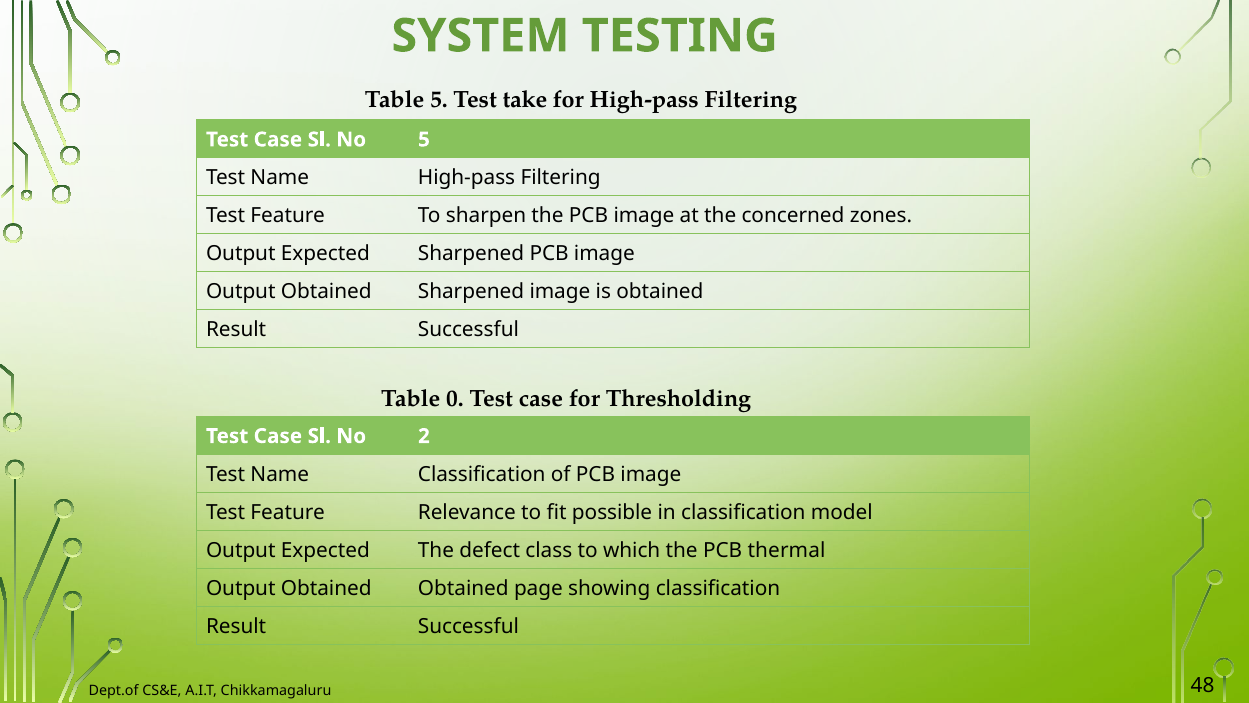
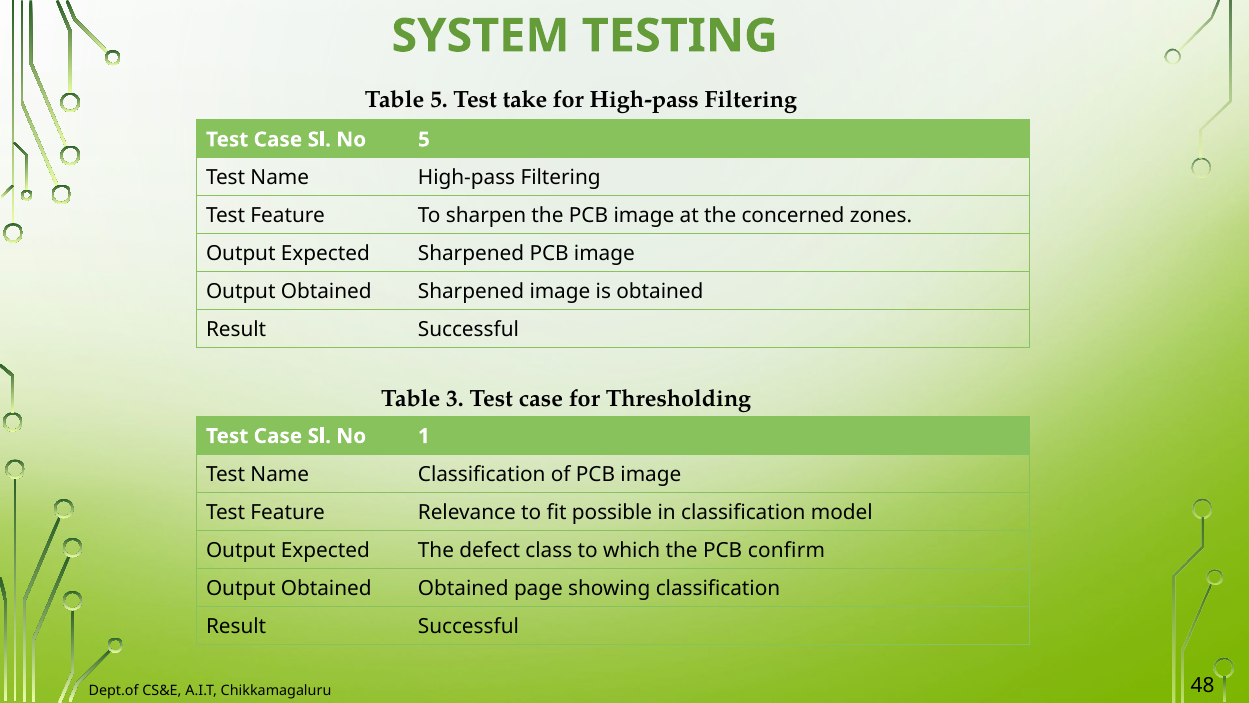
0: 0 -> 3
2: 2 -> 1
thermal: thermal -> confirm
